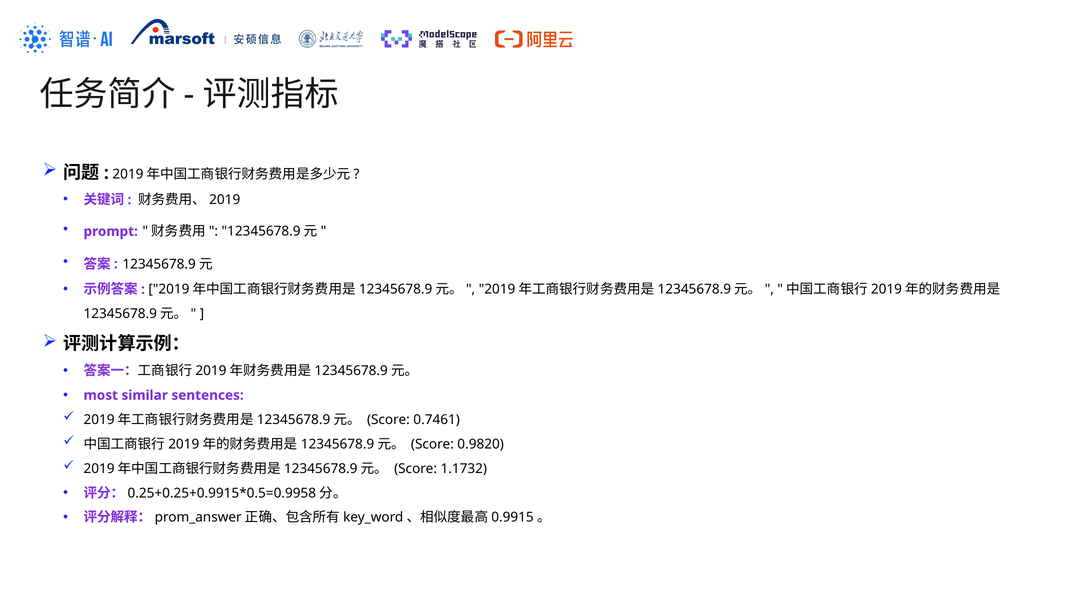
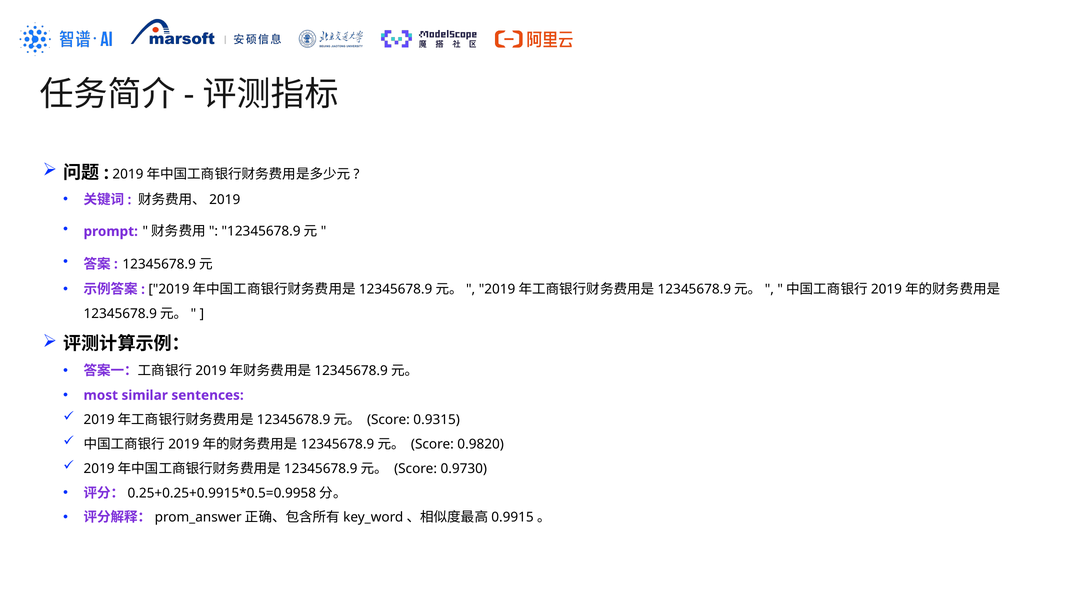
0.7461: 0.7461 -> 0.9315
1.1732: 1.1732 -> 0.9730
